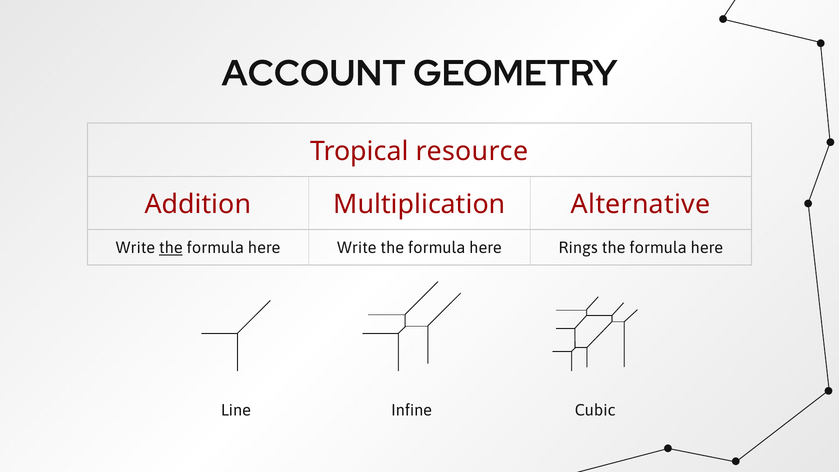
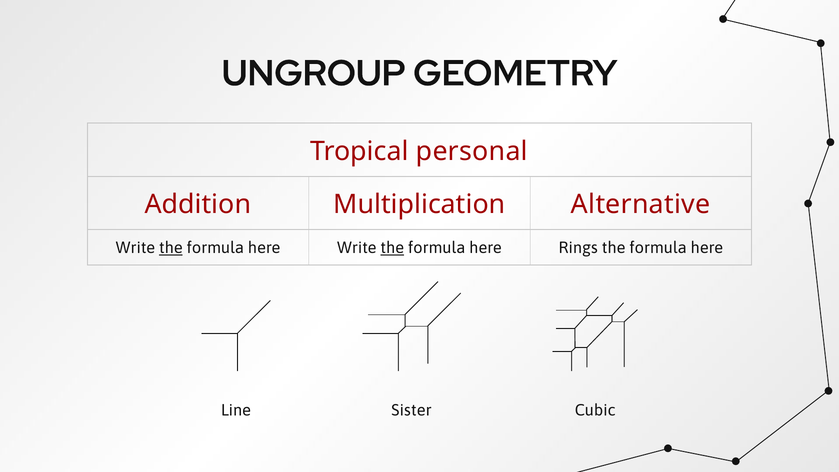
ACCOUNT: ACCOUNT -> UNGROUP
resource: resource -> personal
the at (392, 248) underline: none -> present
Infine: Infine -> Sister
